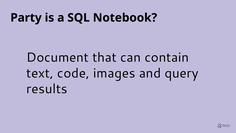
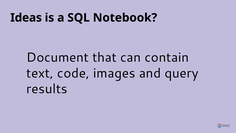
Party: Party -> Ideas
